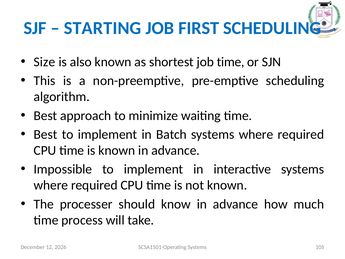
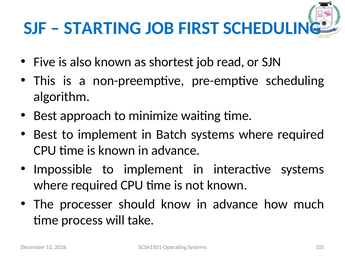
Size: Size -> Five
job time: time -> read
